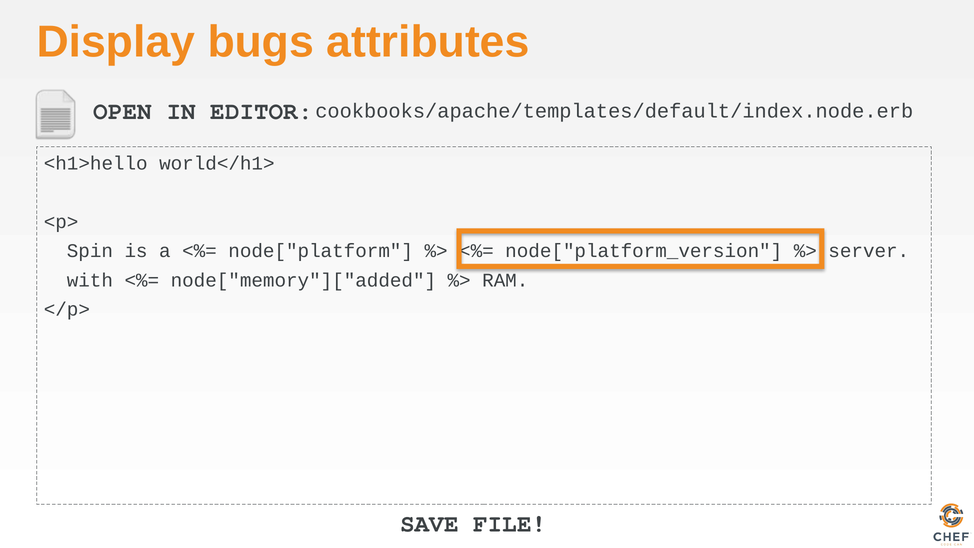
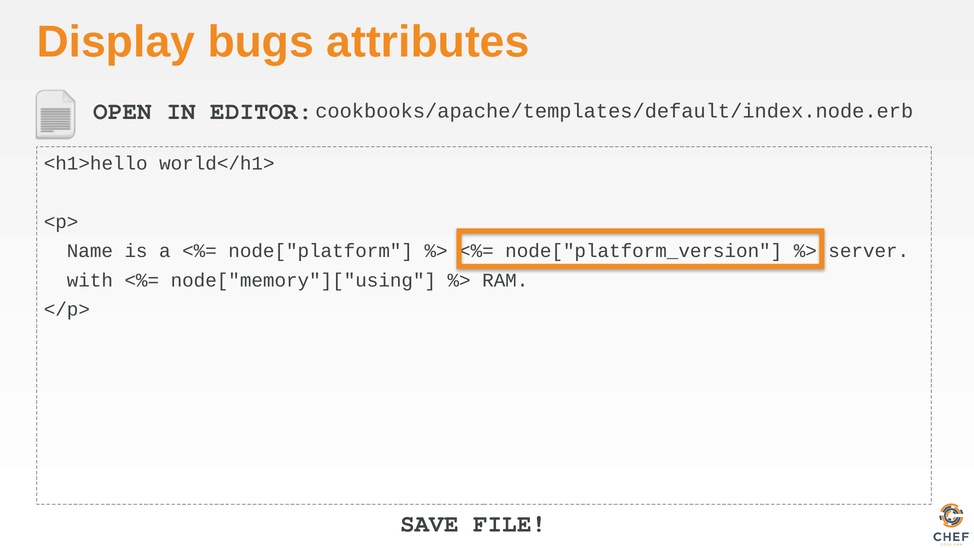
Spin: Spin -> Name
node["memory"]["added: node["memory"]["added -> node["memory"]["using
